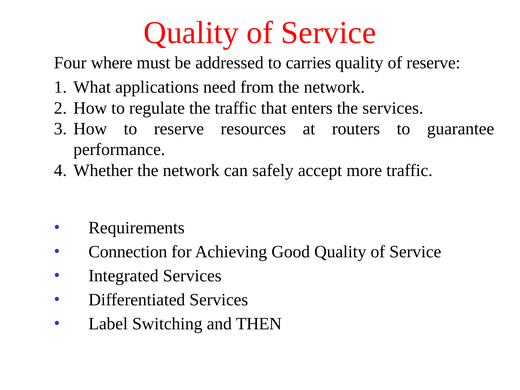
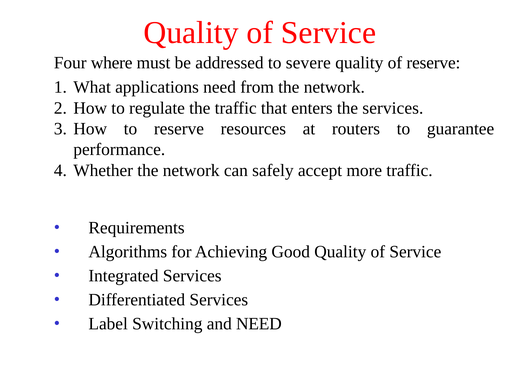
carries: carries -> severe
Connection: Connection -> Algorithms
and THEN: THEN -> NEED
